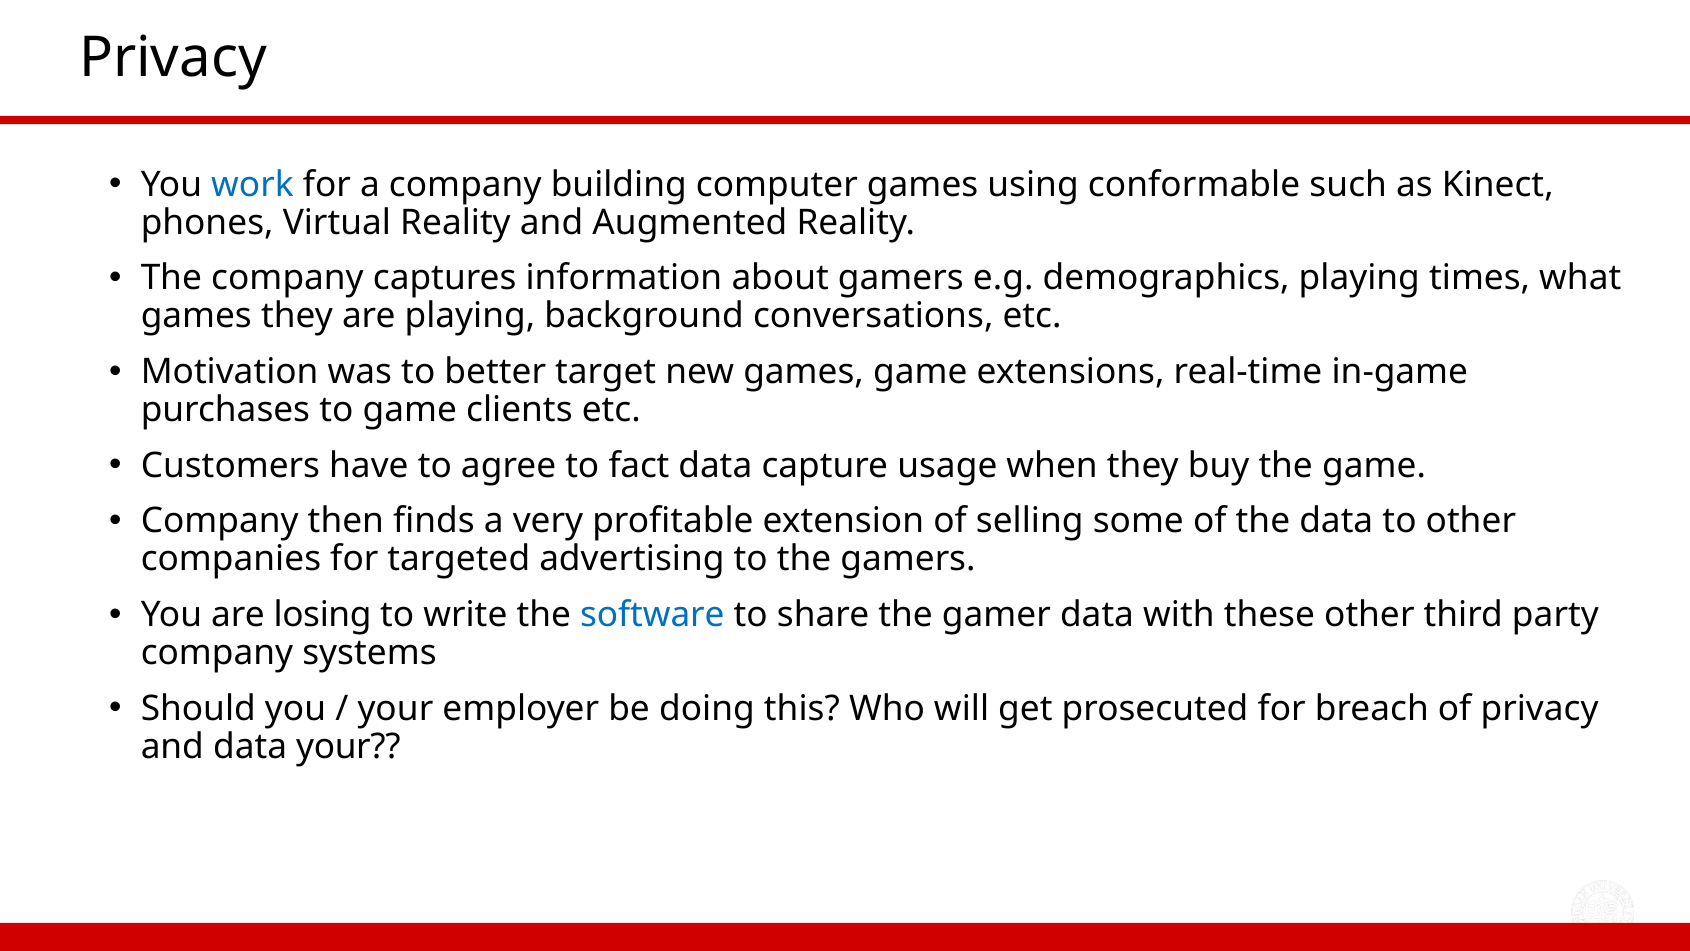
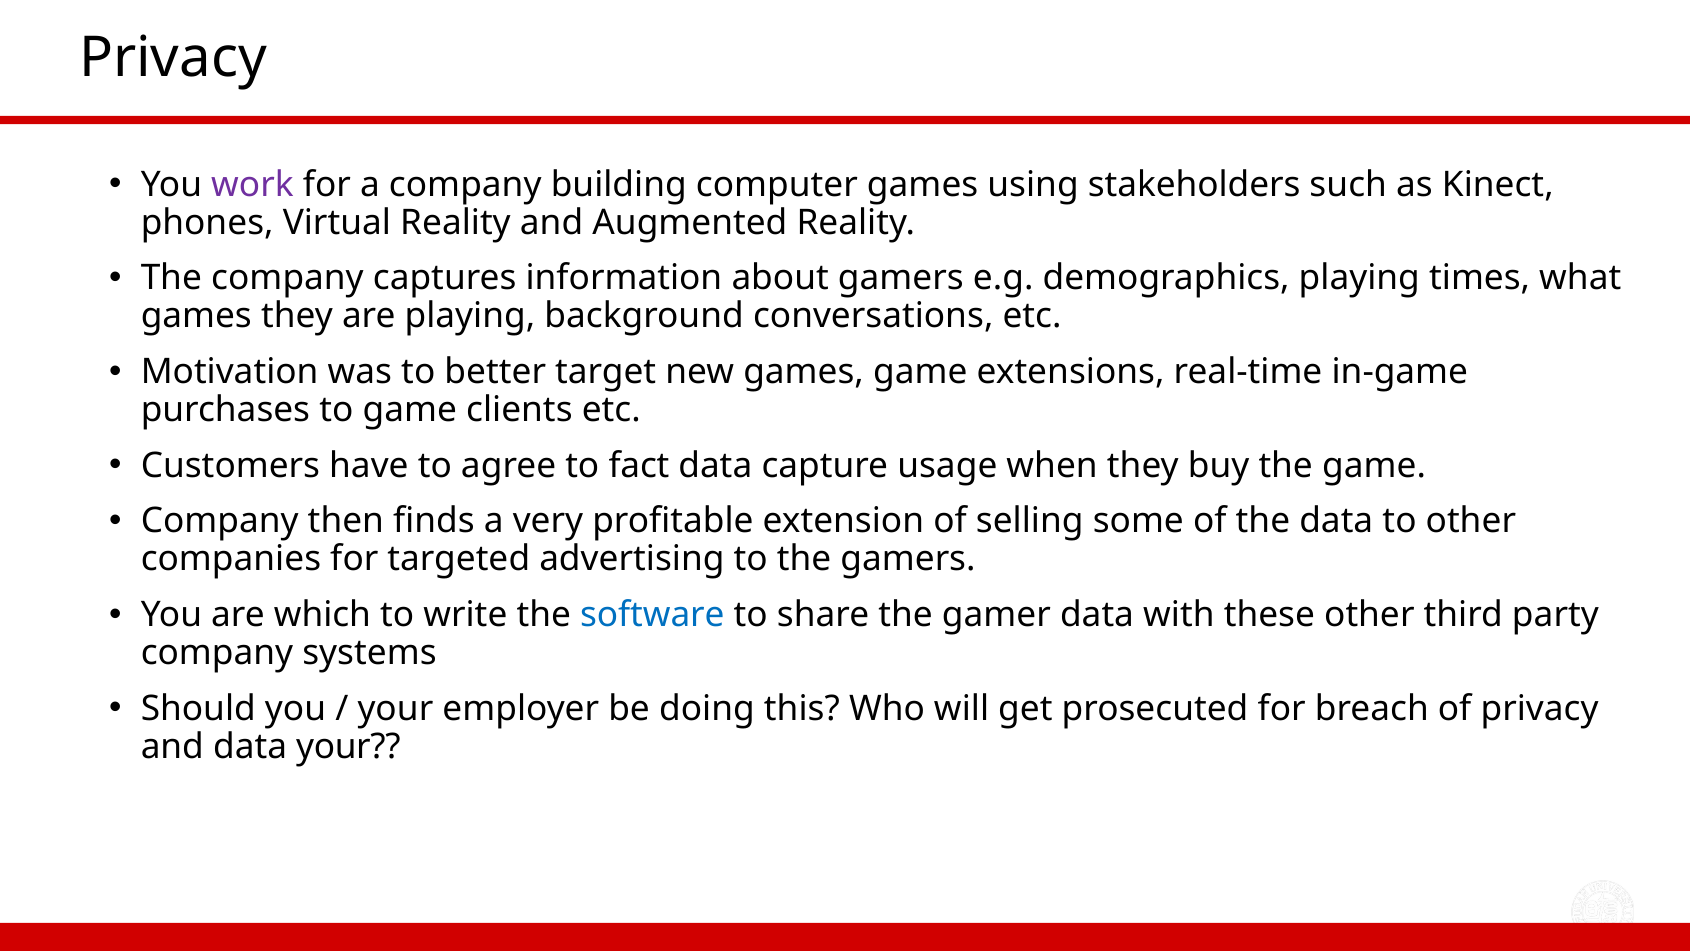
work colour: blue -> purple
conformable: conformable -> stakeholders
losing: losing -> which
